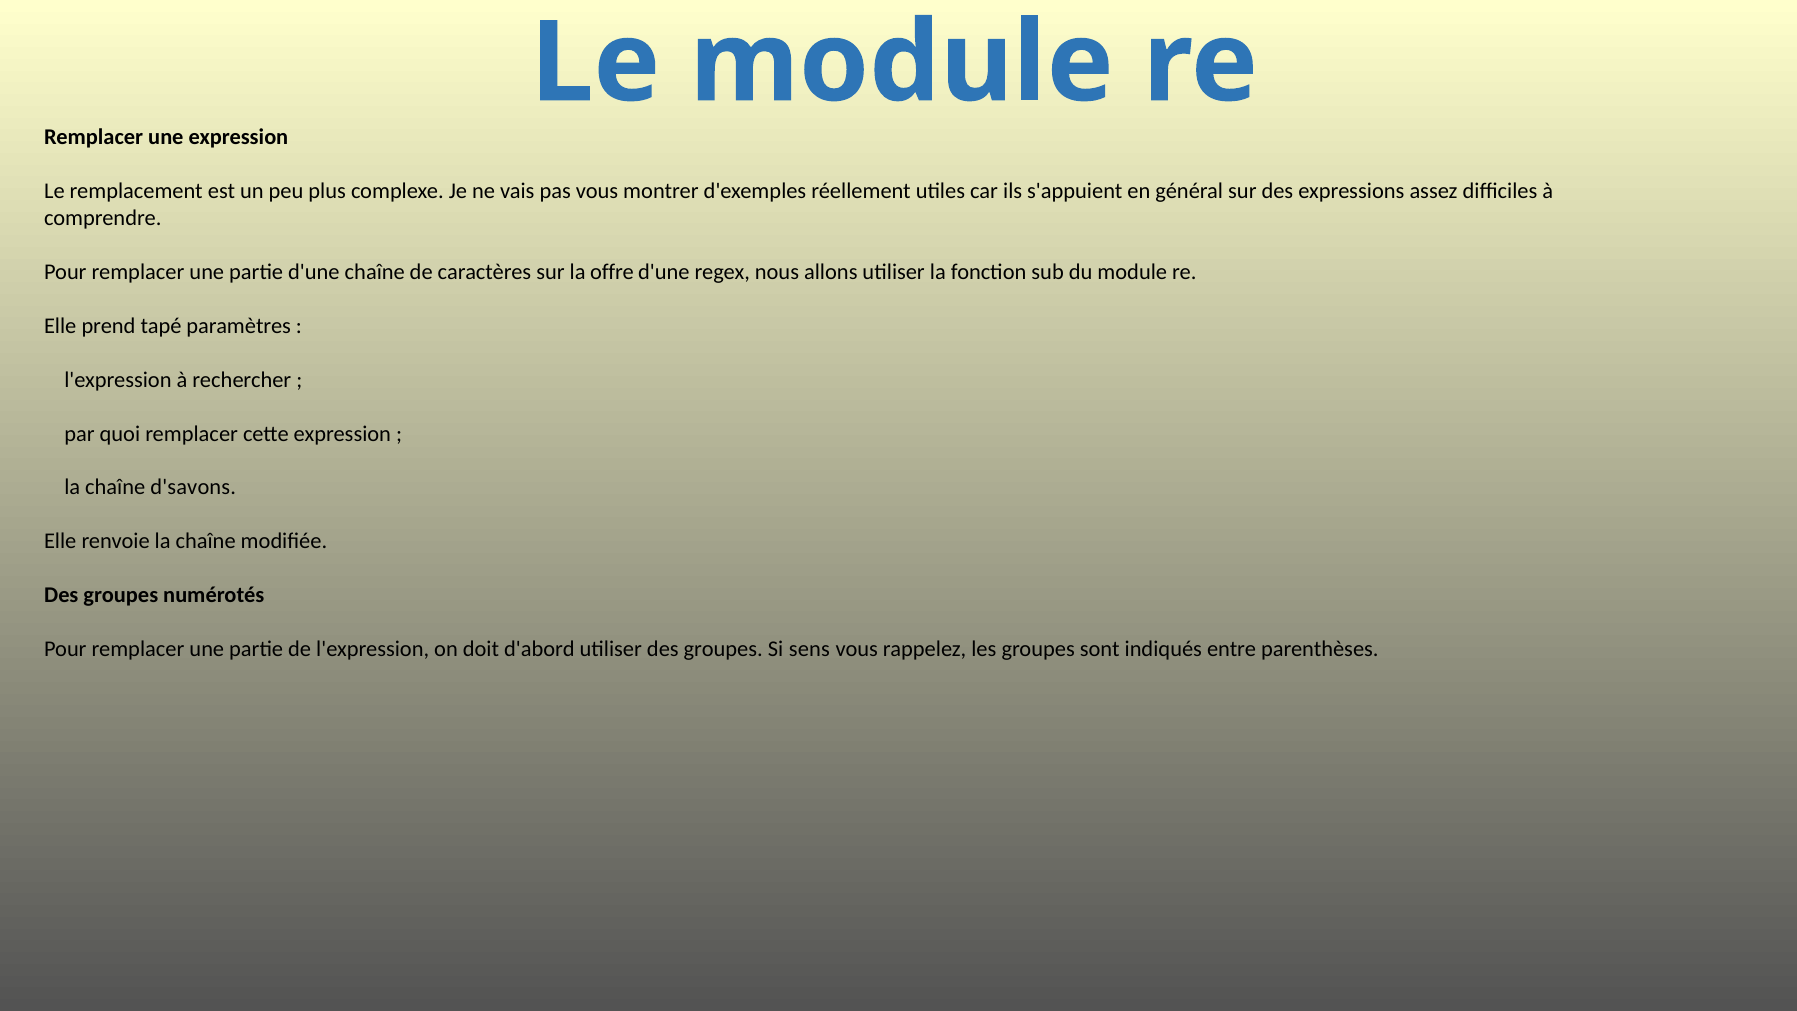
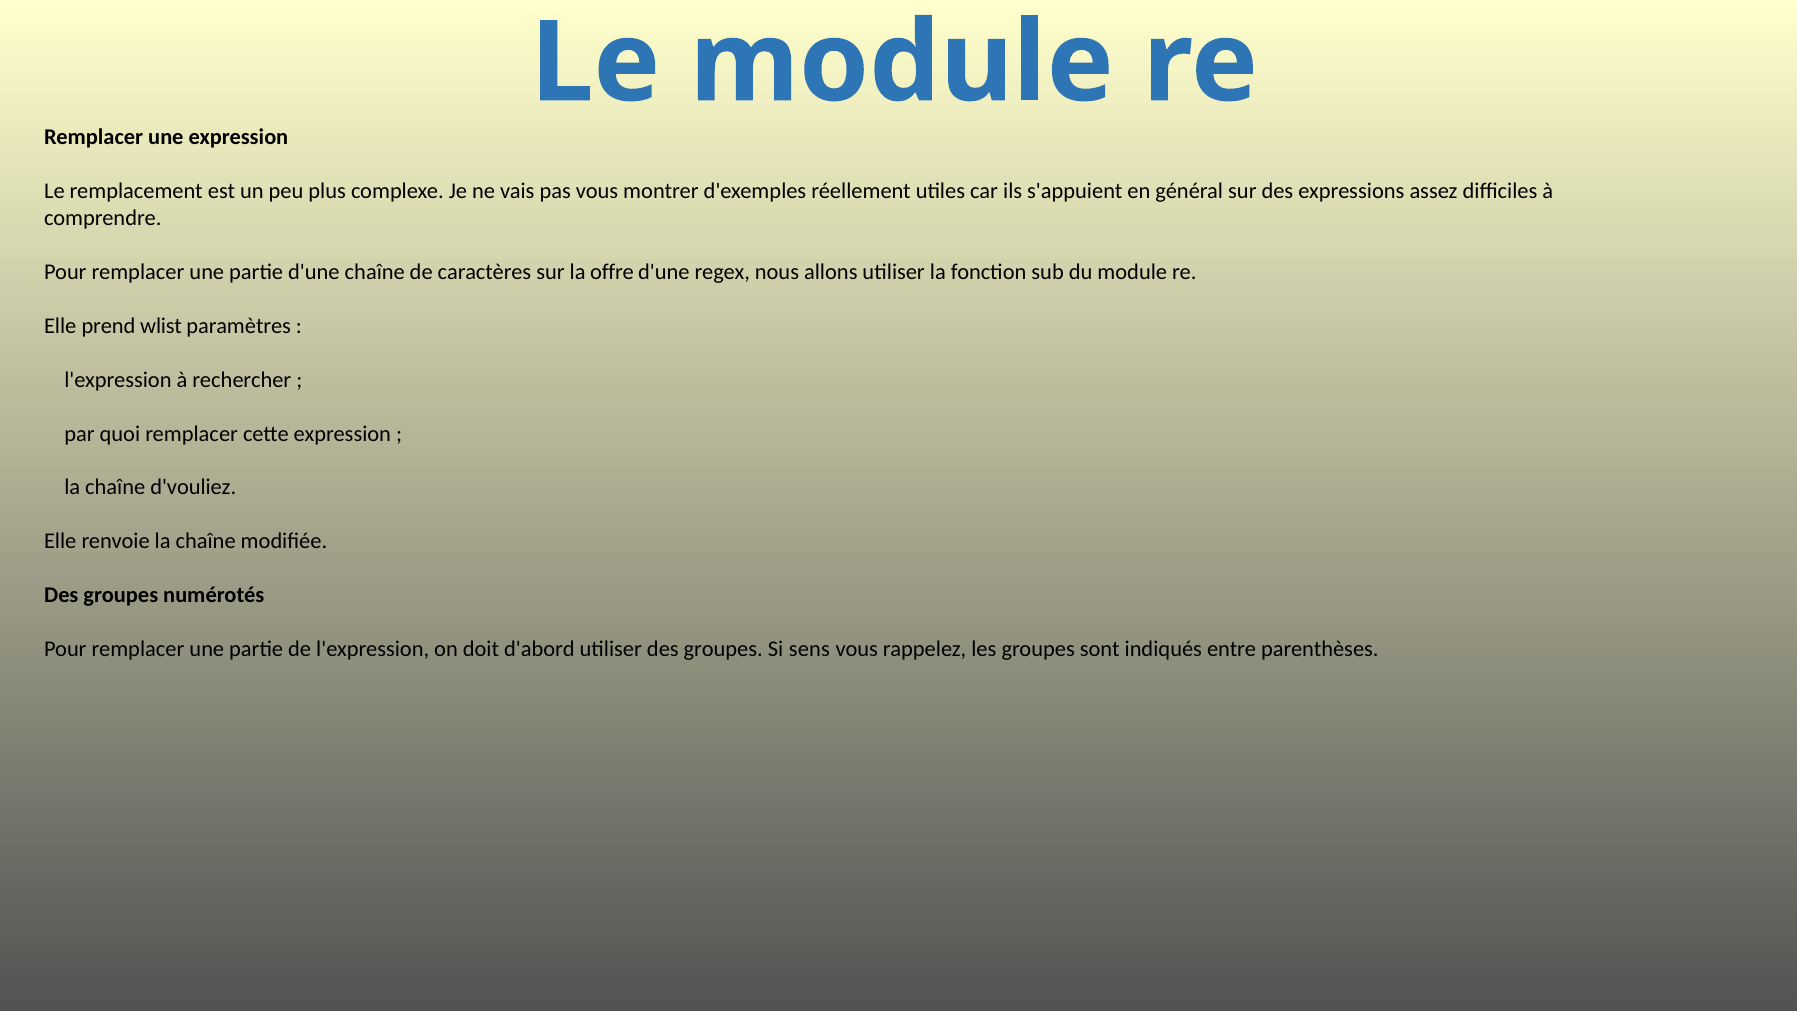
tapé: tapé -> wlist
d'savons: d'savons -> d'vouliez
